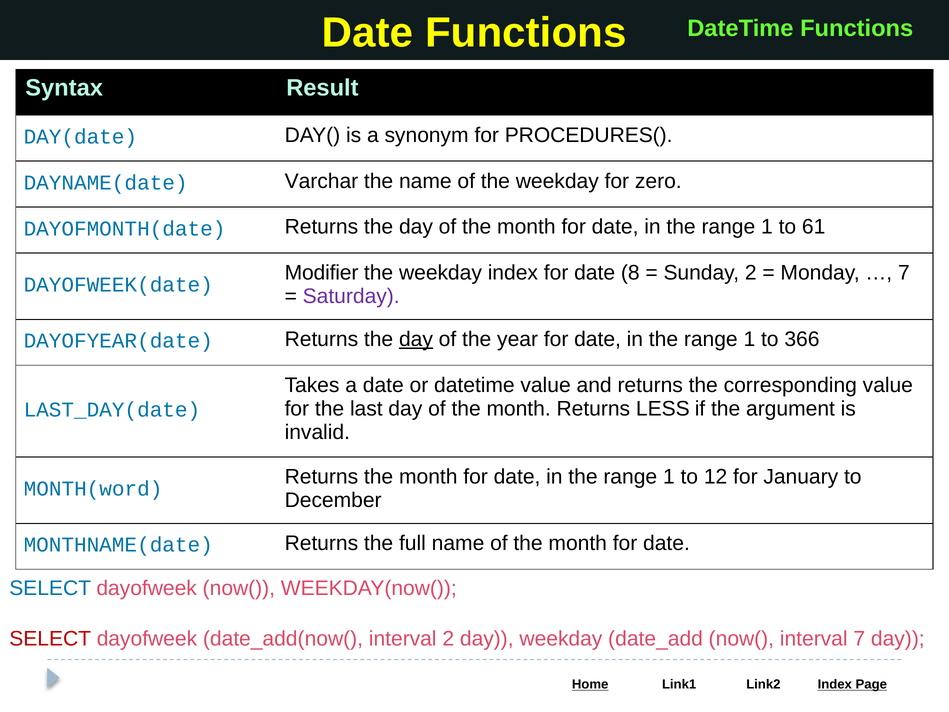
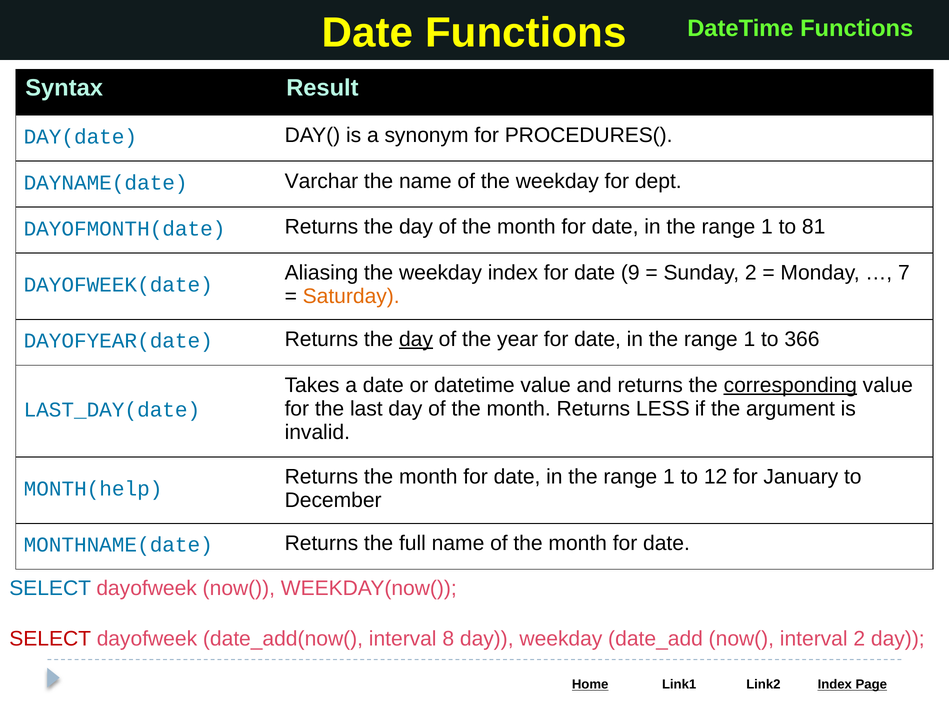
zero: zero -> dept
61: 61 -> 81
Modifier: Modifier -> Aliasing
8: 8 -> 9
Saturday colour: purple -> orange
corresponding underline: none -> present
MONTH(word: MONTH(word -> MONTH(help
interval 2: 2 -> 8
interval 7: 7 -> 2
